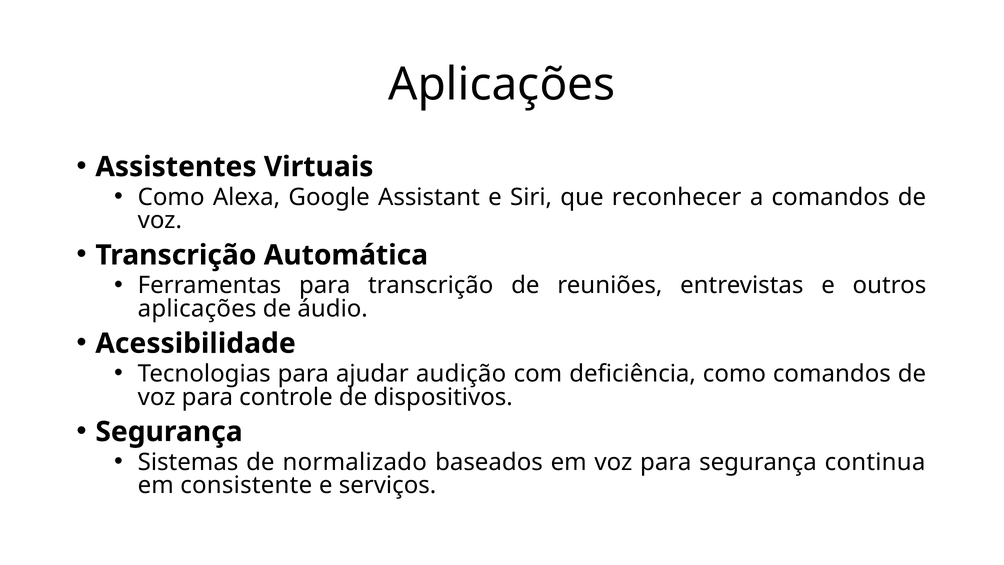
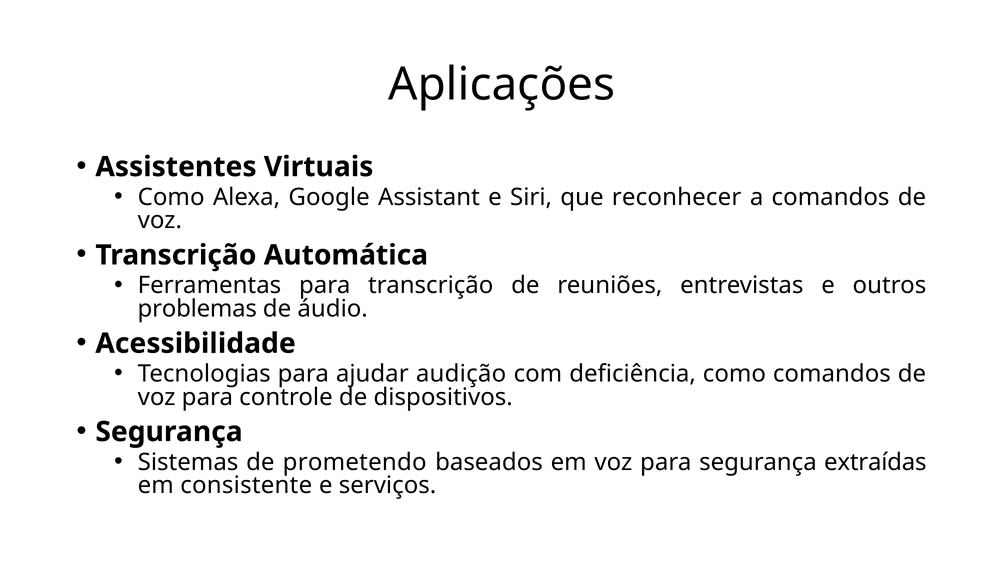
aplicações at (197, 309): aplicações -> problemas
normalizado: normalizado -> prometendo
continua: continua -> extraídas
